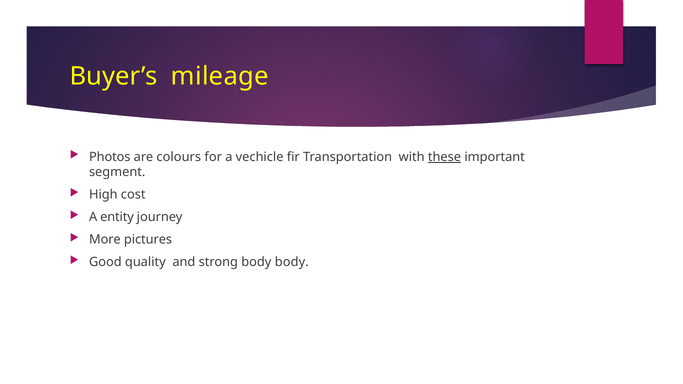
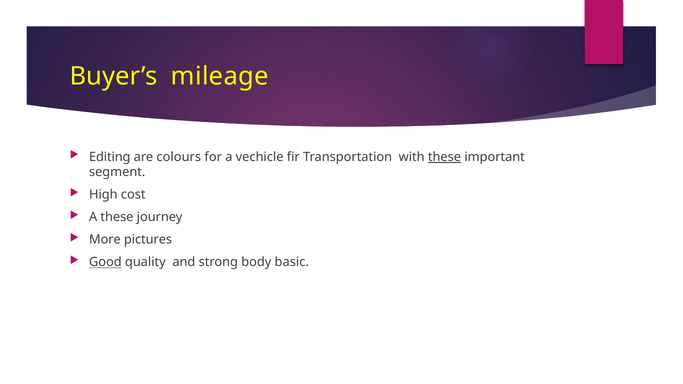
Photos: Photos -> Editing
A entity: entity -> these
Good underline: none -> present
body body: body -> basic
